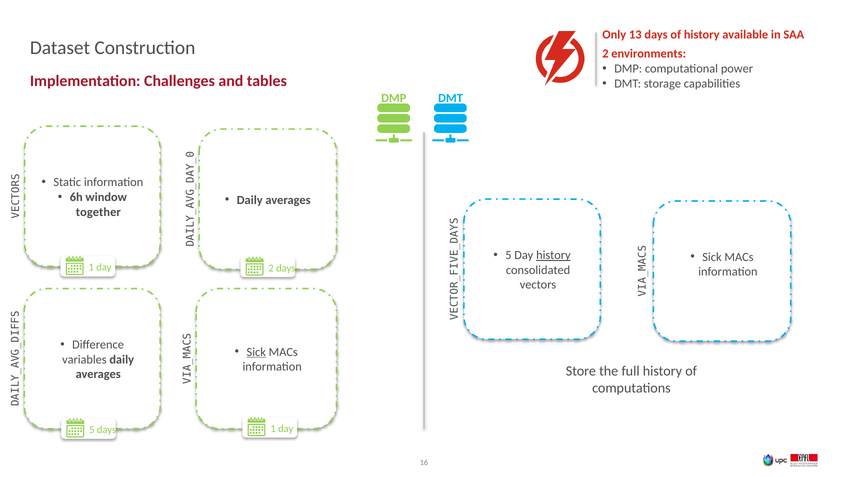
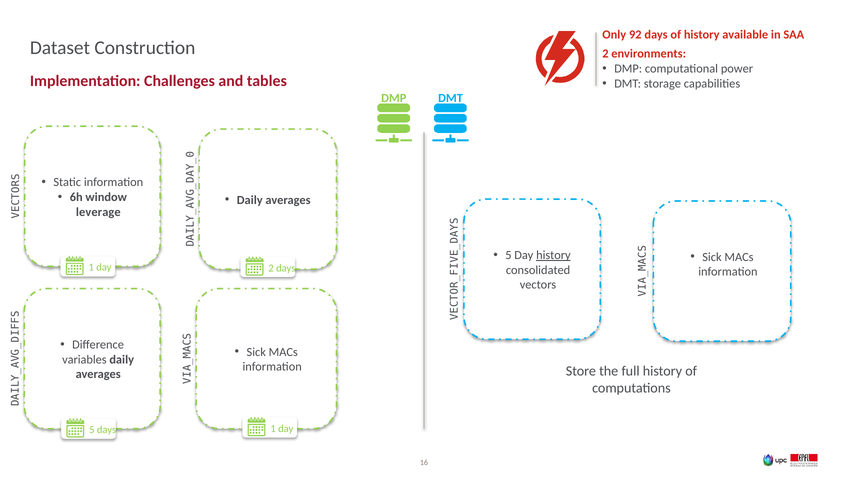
13: 13 -> 92
together: together -> leverage
Sick at (256, 352) underline: present -> none
